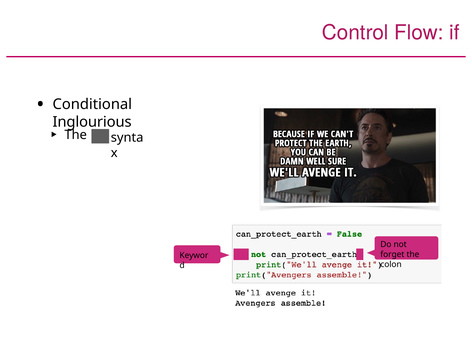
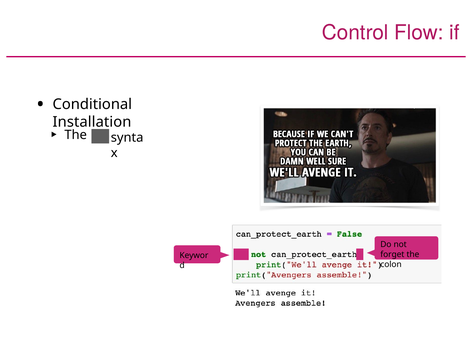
Inglourious: Inglourious -> Installation
